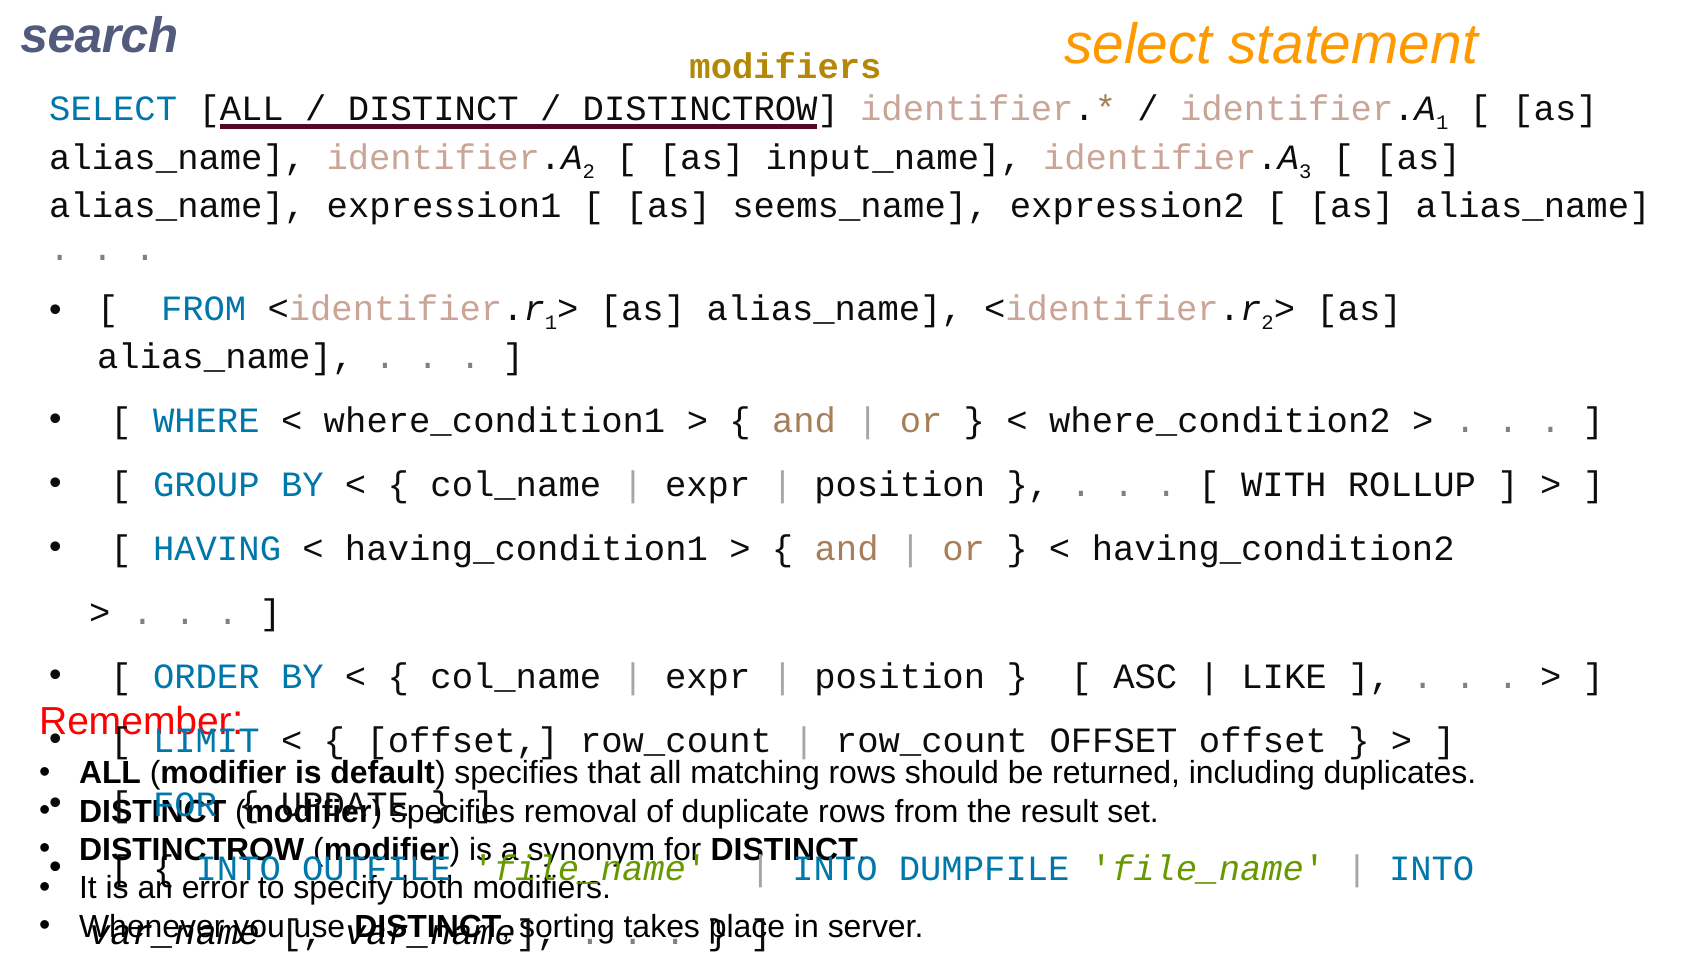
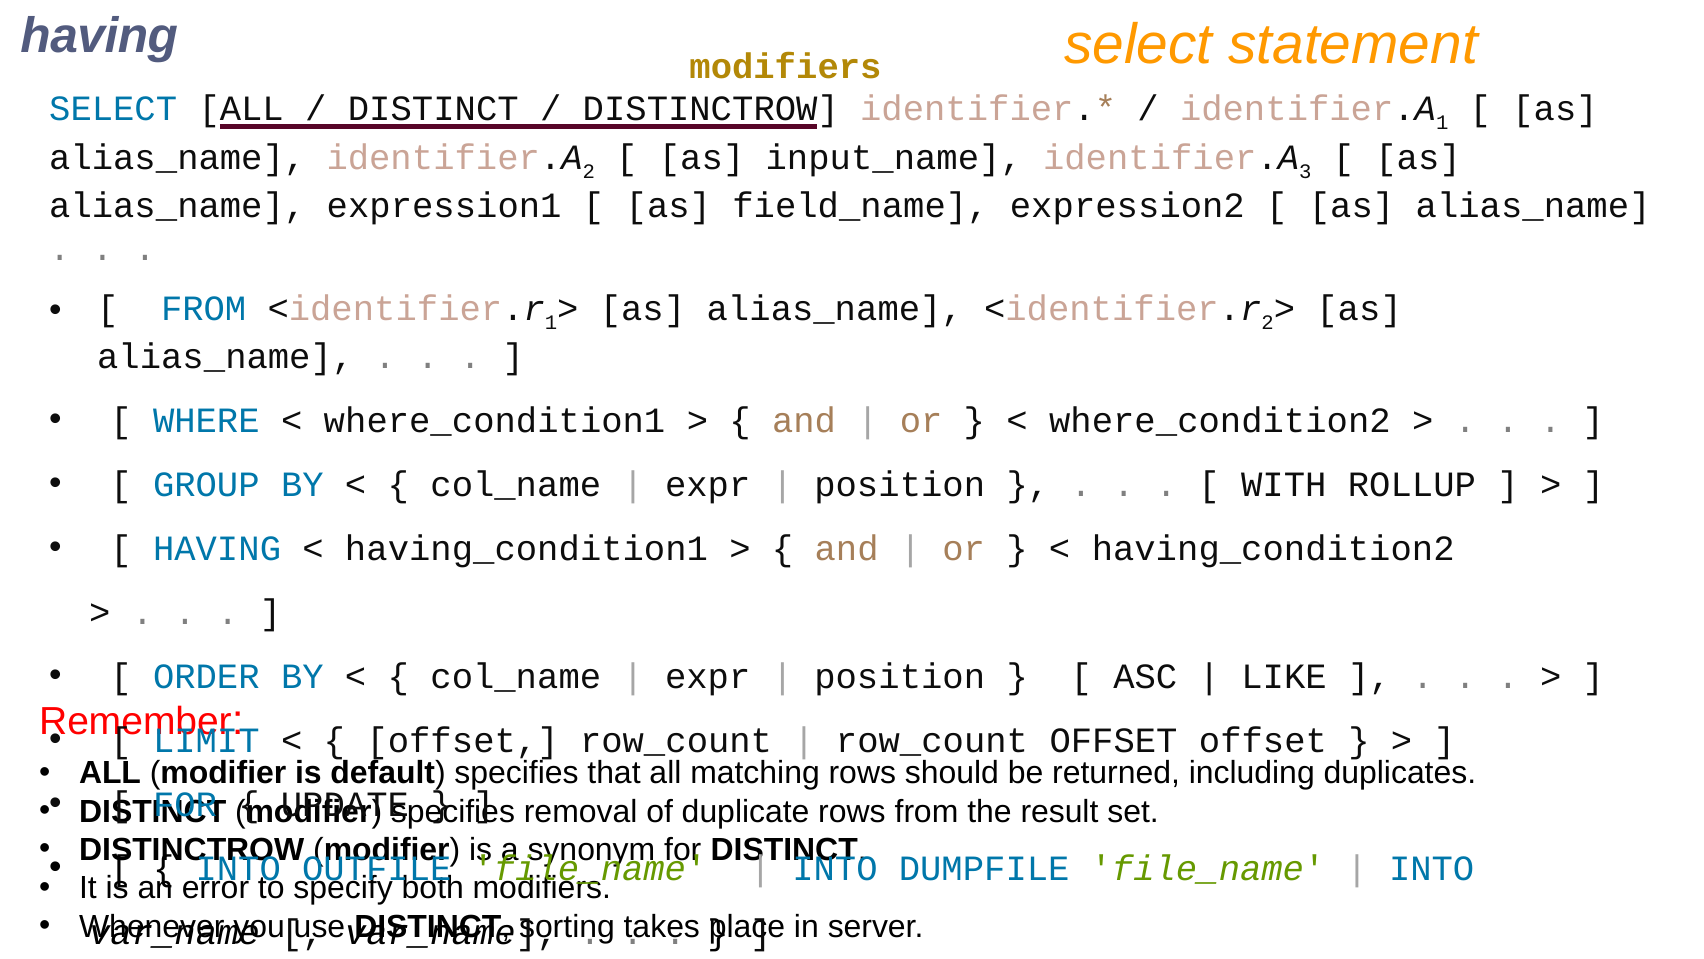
search at (99, 36): search -> having
seems_name: seems_name -> field_name
